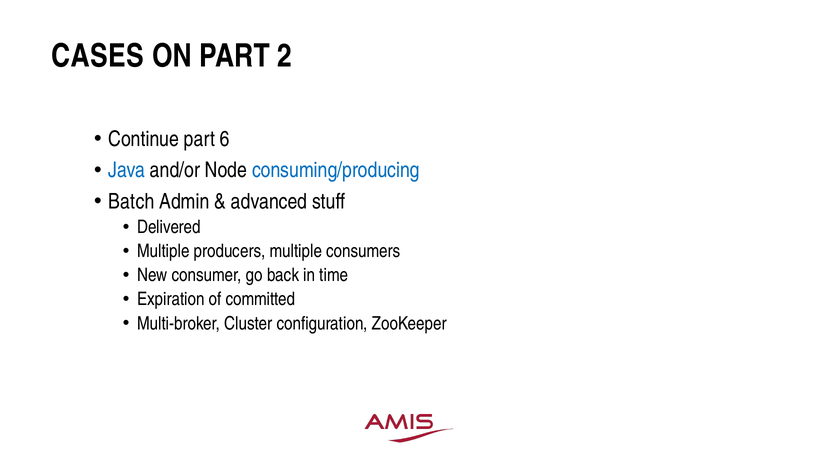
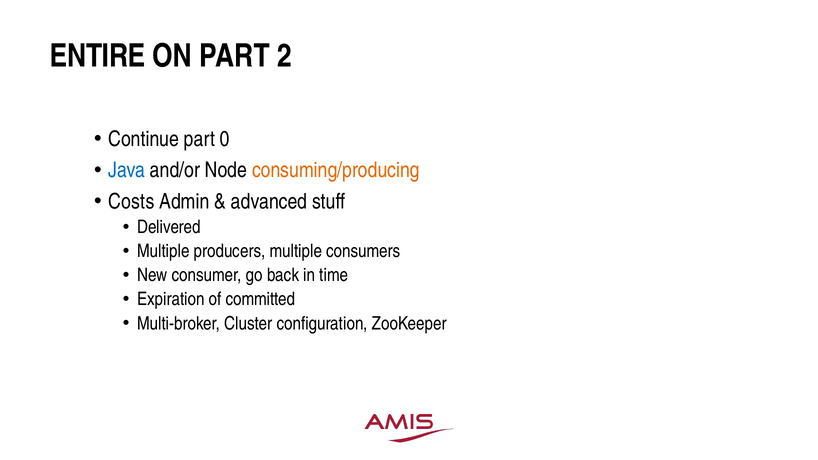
CASES: CASES -> ENTIRE
6: 6 -> 0
consuming/producing colour: blue -> orange
Batch: Batch -> Costs
